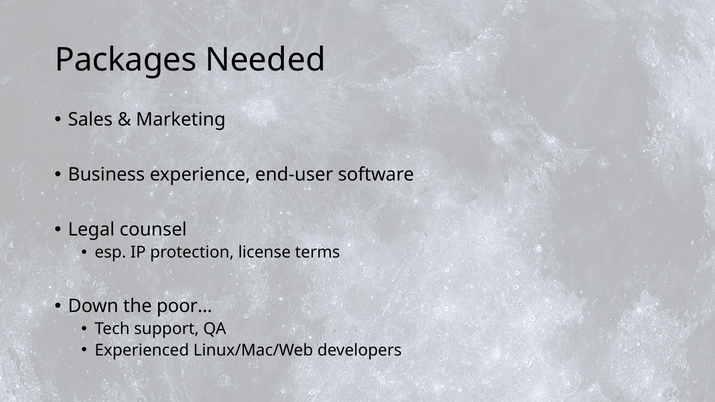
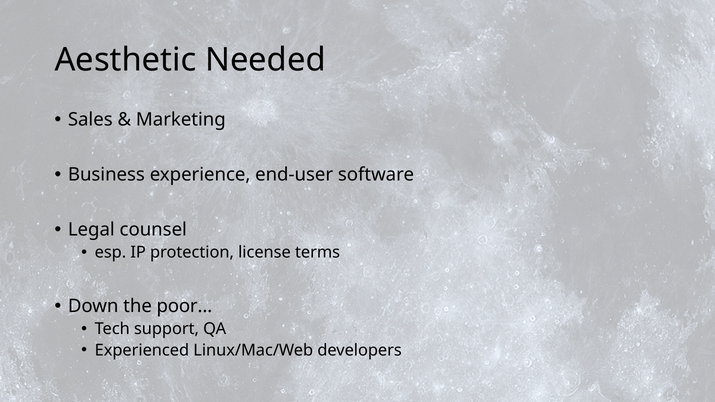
Packages: Packages -> Aesthetic
